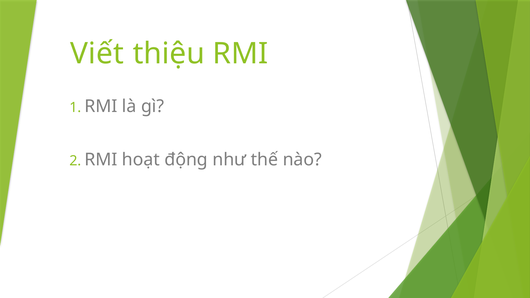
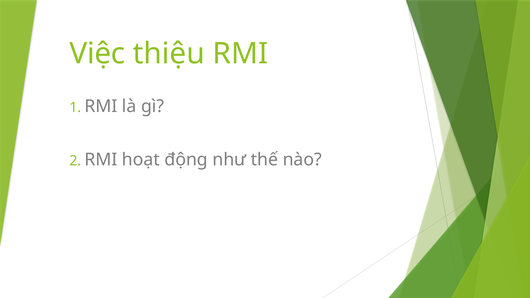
Viết: Viết -> Việc
